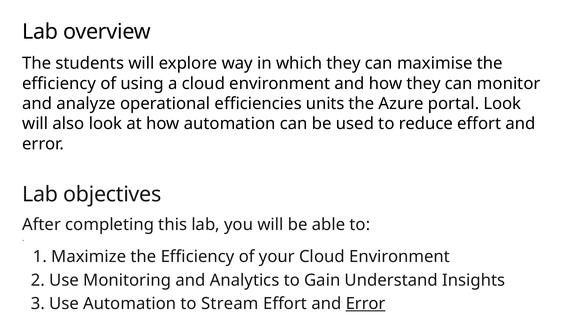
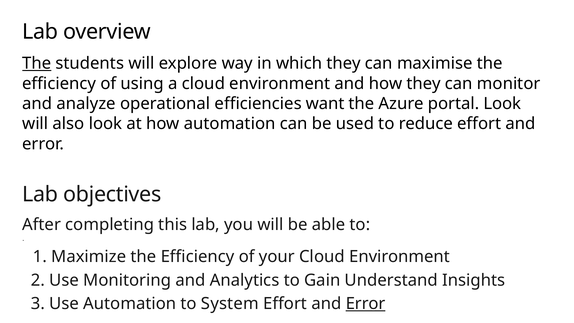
The at (37, 63) underline: none -> present
units: units -> want
Stream: Stream -> System
